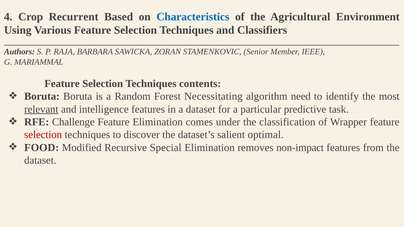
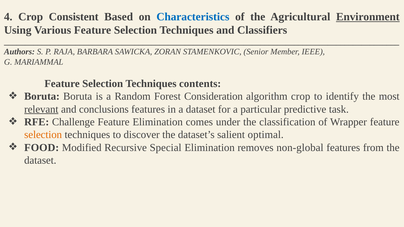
Recurrent: Recurrent -> Consistent
Environment underline: none -> present
Necessitating: Necessitating -> Consideration
algorithm need: need -> crop
intelligence: intelligence -> conclusions
selection at (43, 135) colour: red -> orange
non-impact: non-impact -> non-global
